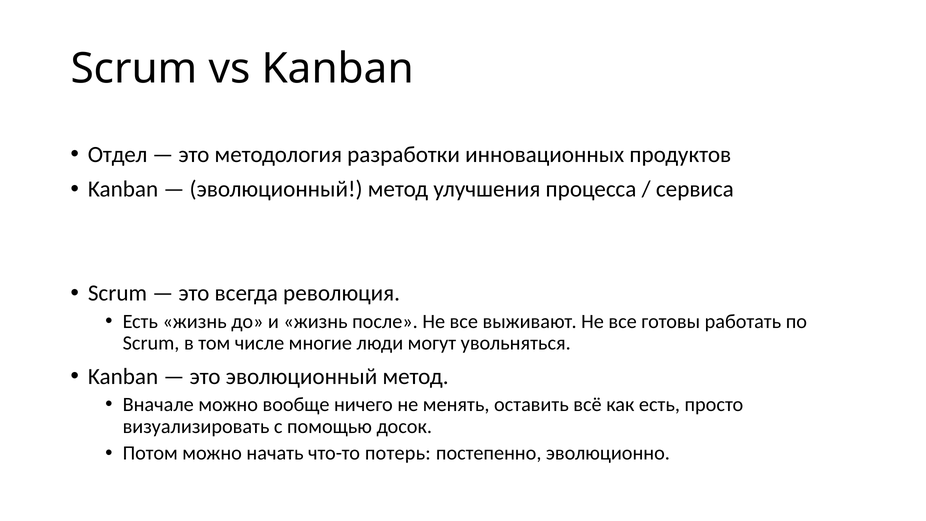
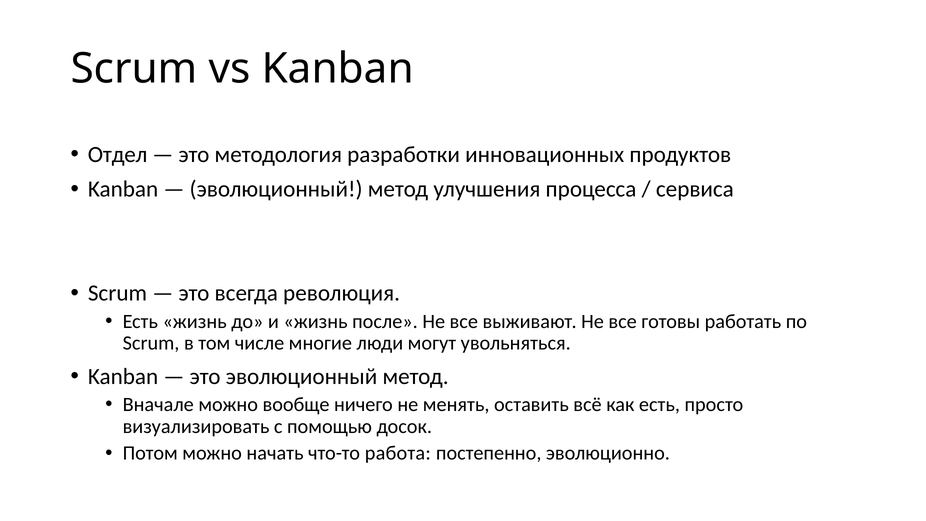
потерь: потерь -> работа
